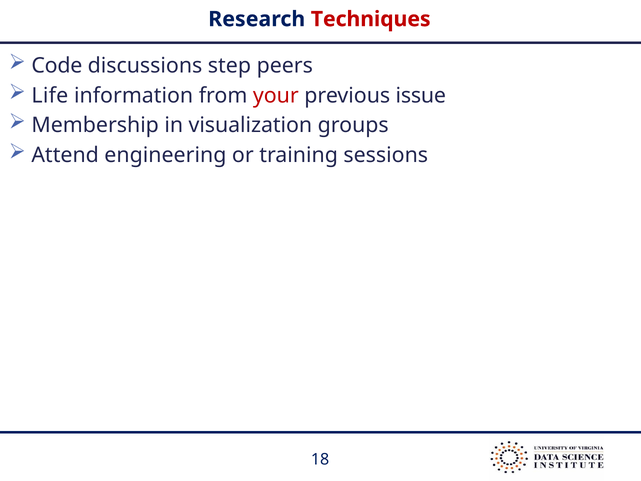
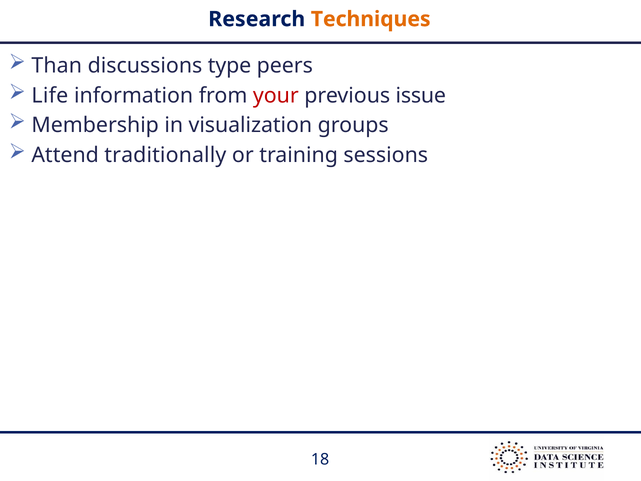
Techniques colour: red -> orange
Code: Code -> Than
step: step -> type
engineering: engineering -> traditionally
